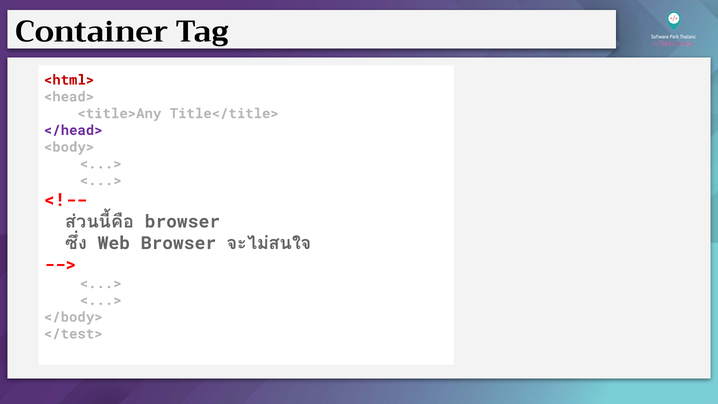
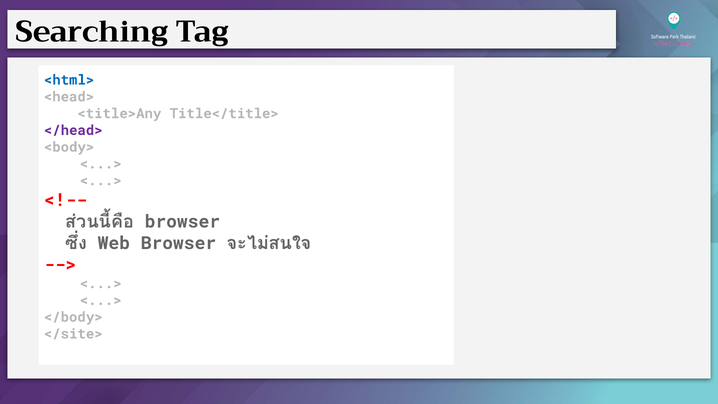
Container: Container -> Searching
<html> colour: red -> blue
</test>: </test> -> </site>
